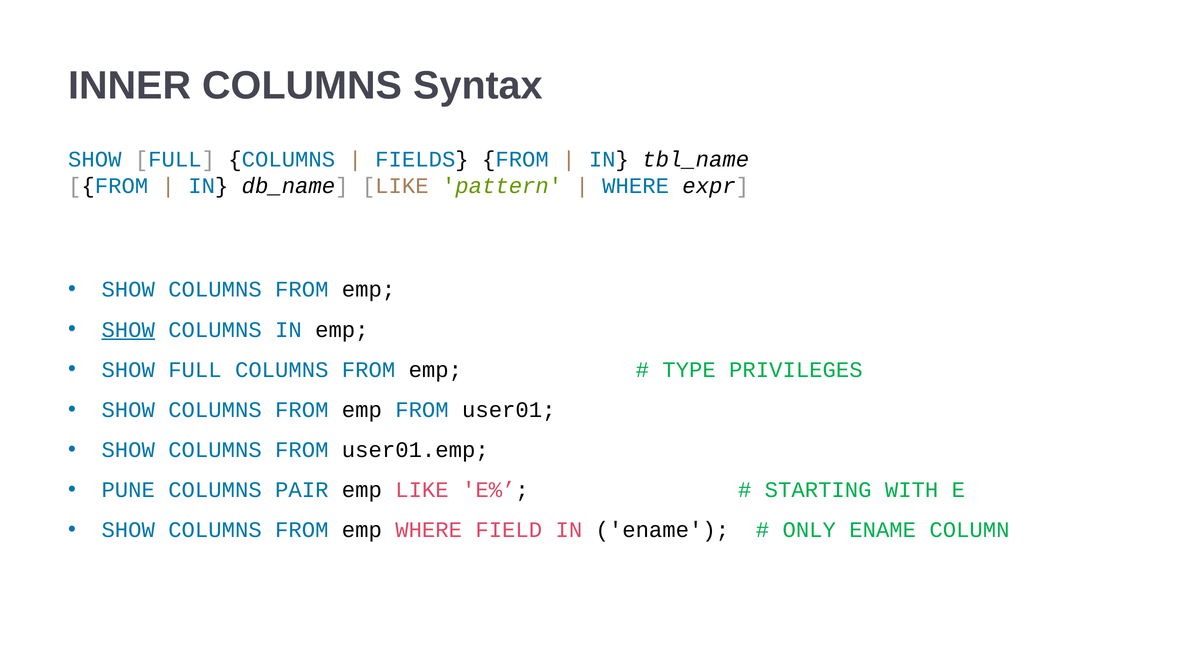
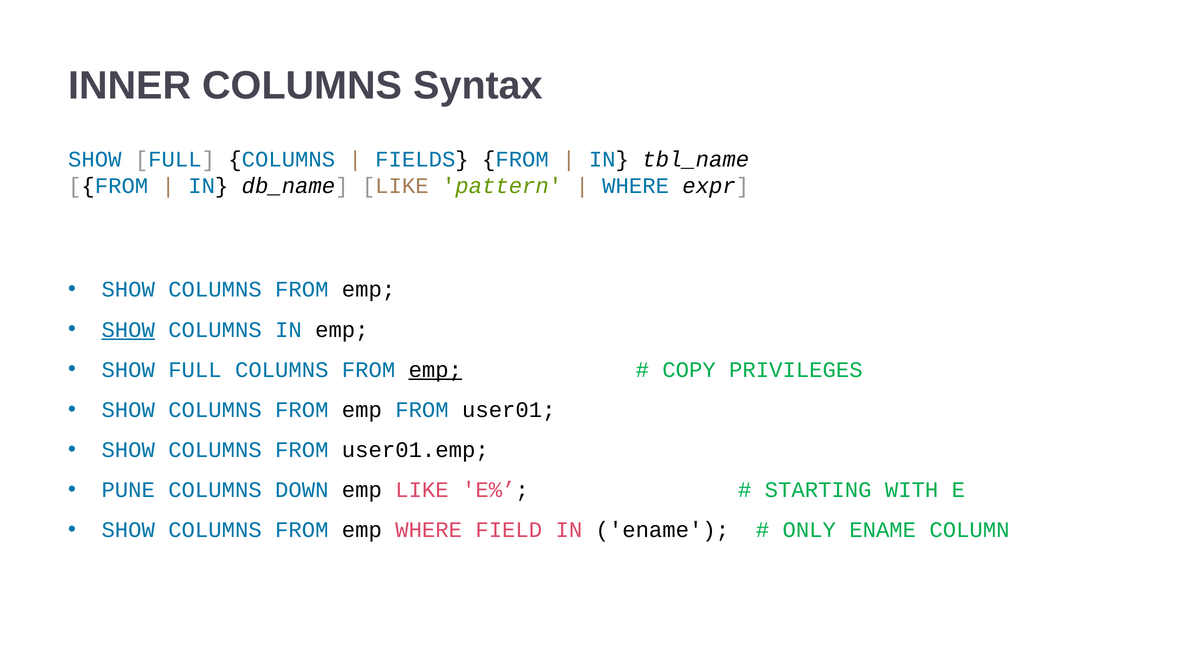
emp at (435, 370) underline: none -> present
TYPE: TYPE -> COPY
PAIR: PAIR -> DOWN
